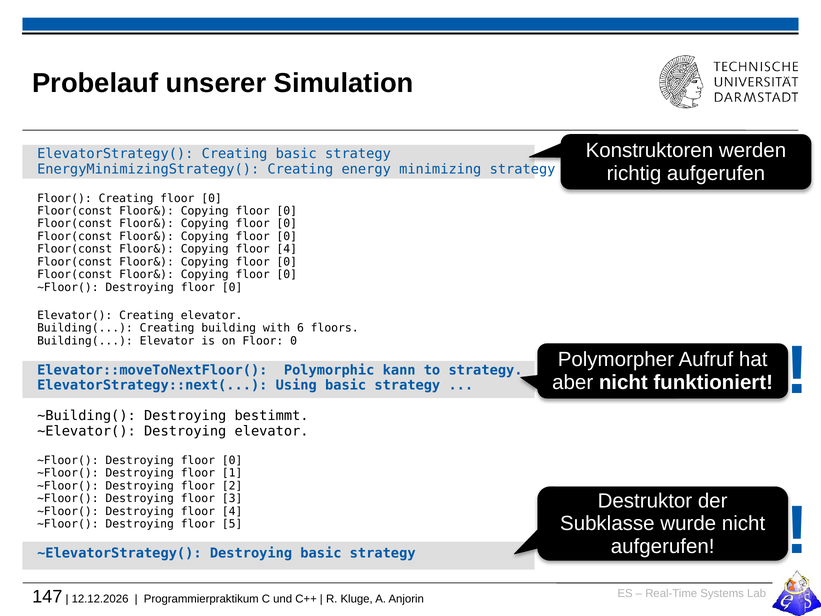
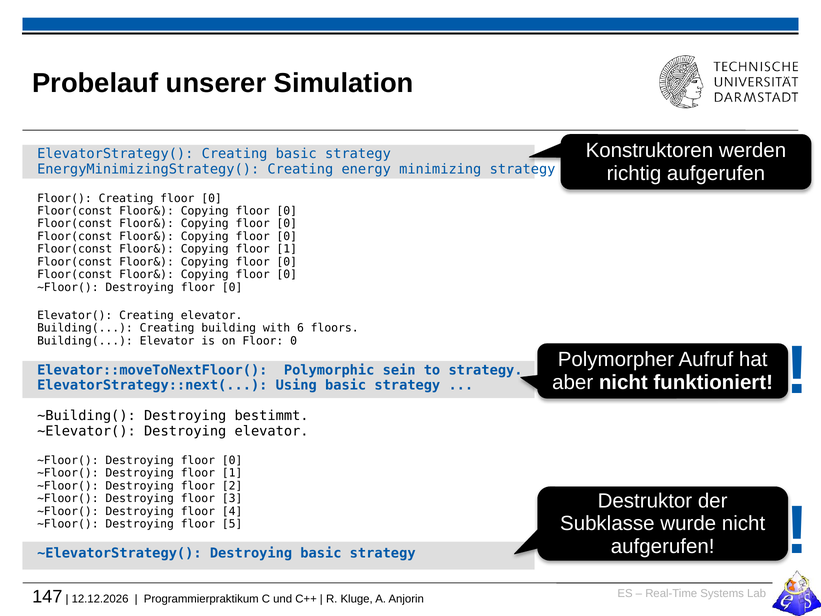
Copying floor 4: 4 -> 1
kann: kann -> sein
